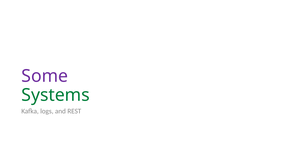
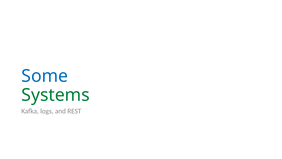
Some colour: purple -> blue
